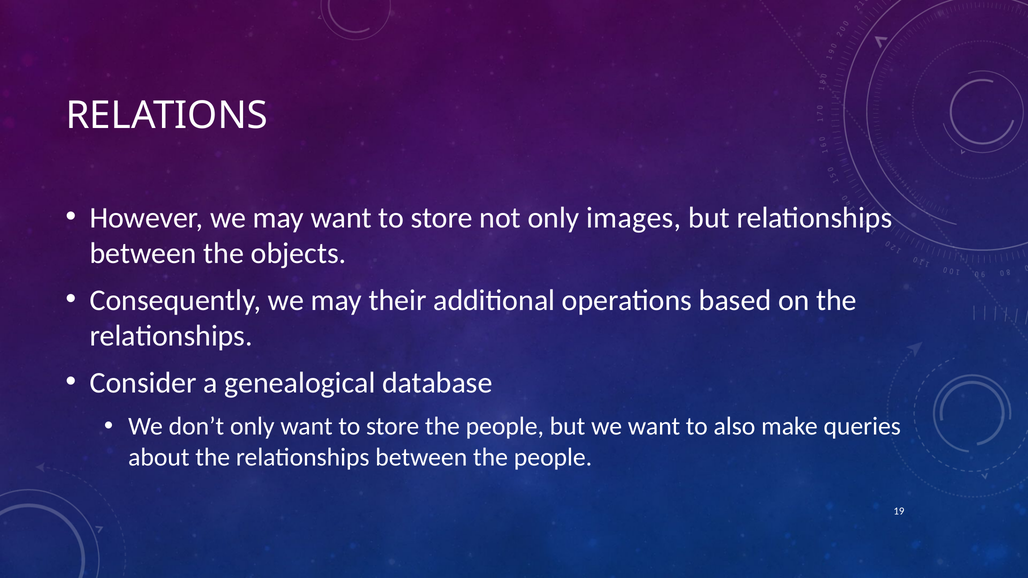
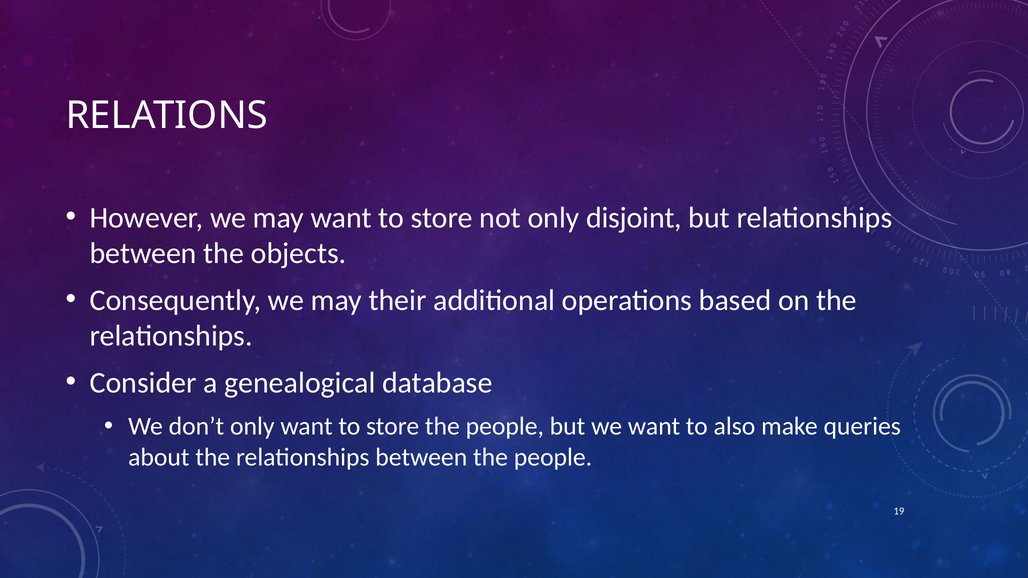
images: images -> disjoint
